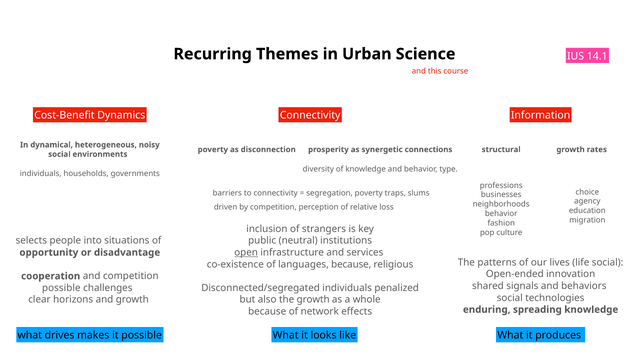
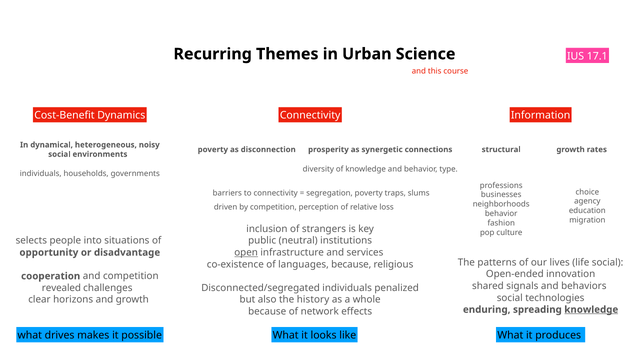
14.1: 14.1 -> 17.1
possible at (61, 288): possible -> revealed
the growth: growth -> history
knowledge at (591, 309) underline: none -> present
